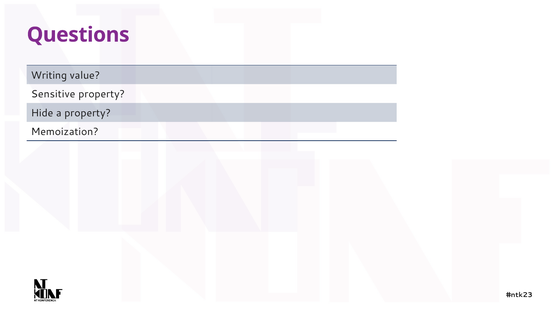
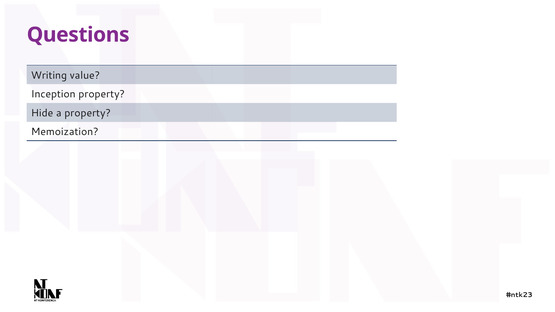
Sensitive: Sensitive -> Inception
